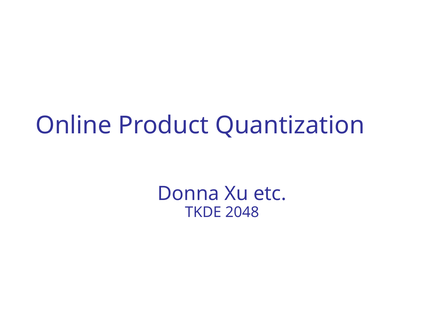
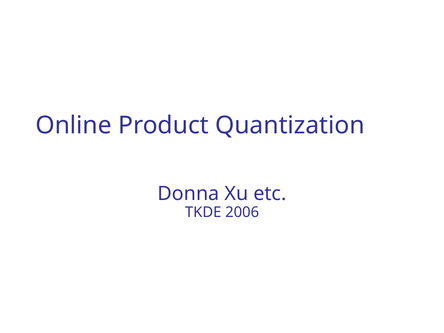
2048: 2048 -> 2006
